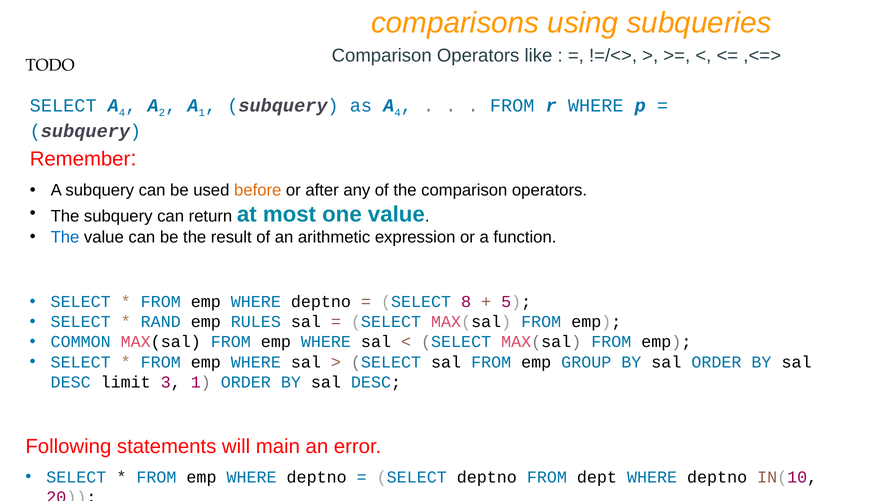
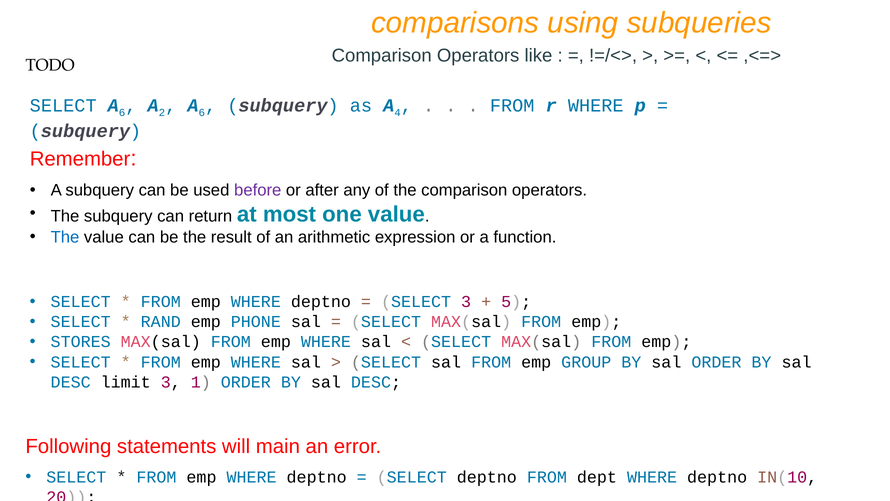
SELECT A 4: 4 -> 6
1 at (202, 113): 1 -> 6
before colour: orange -> purple
SELECT 8: 8 -> 3
RULES: RULES -> PHONE
COMMON: COMMON -> STORES
